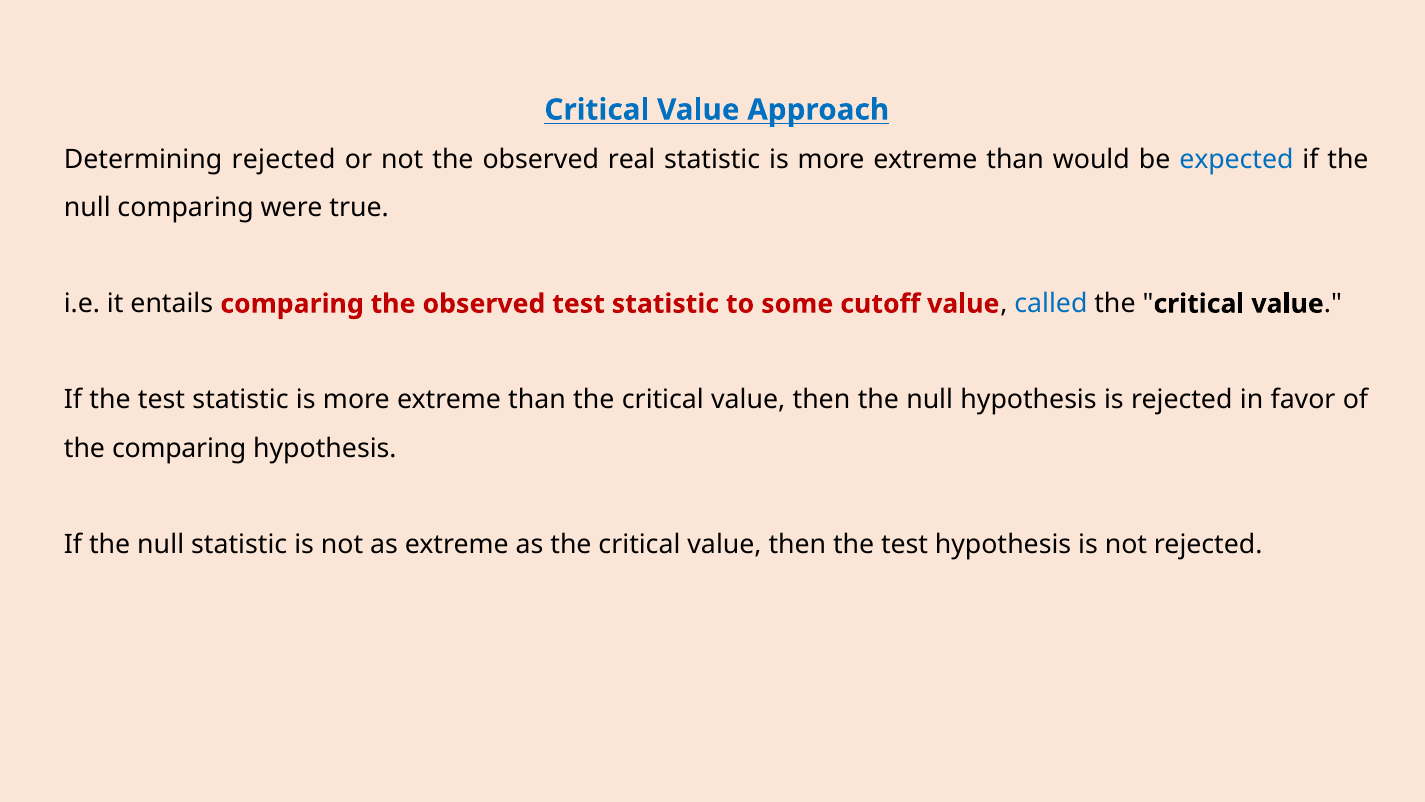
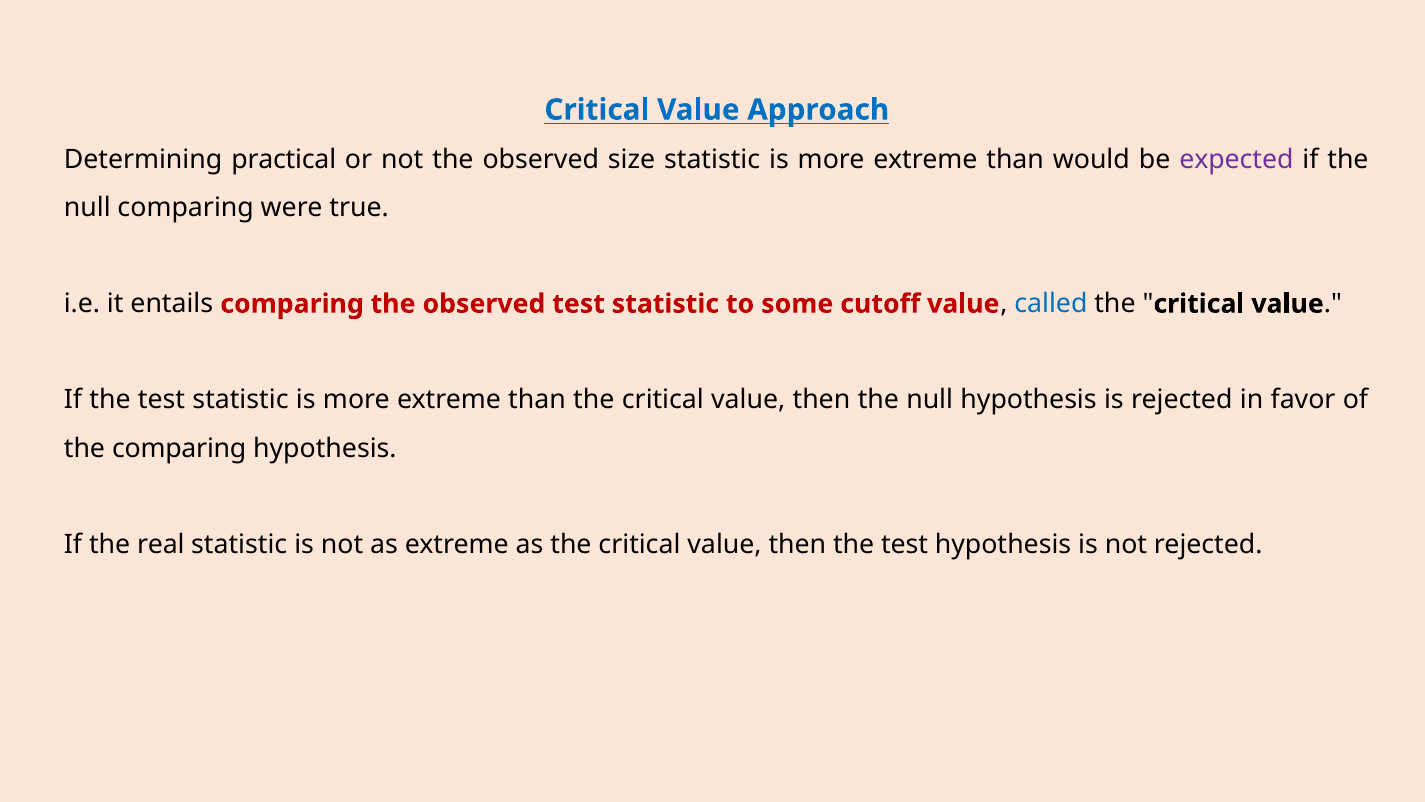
Determining rejected: rejected -> practical
real: real -> size
expected colour: blue -> purple
null at (161, 544): null -> real
